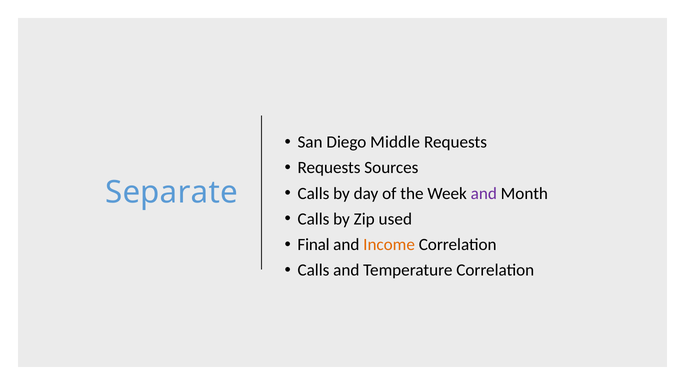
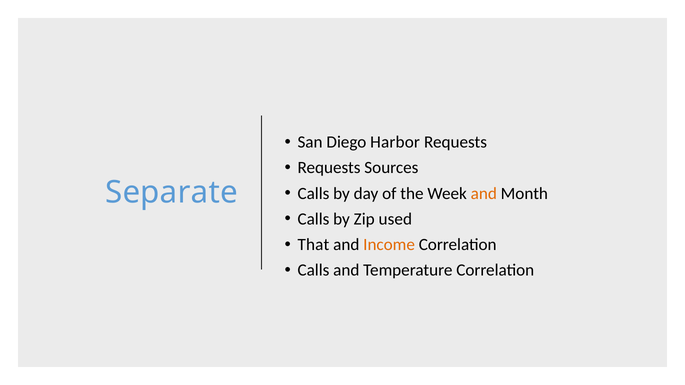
Middle: Middle -> Harbor
and at (484, 194) colour: purple -> orange
Final: Final -> That
